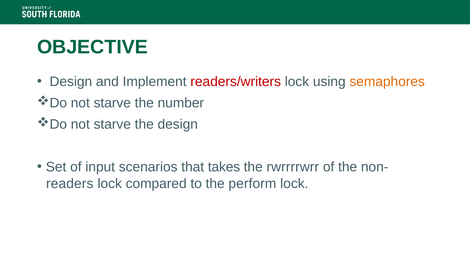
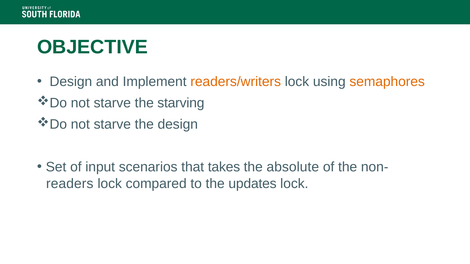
readers/writers colour: red -> orange
number: number -> starving
rwrrrrwrr: rwrrrrwrr -> absolute
perform: perform -> updates
